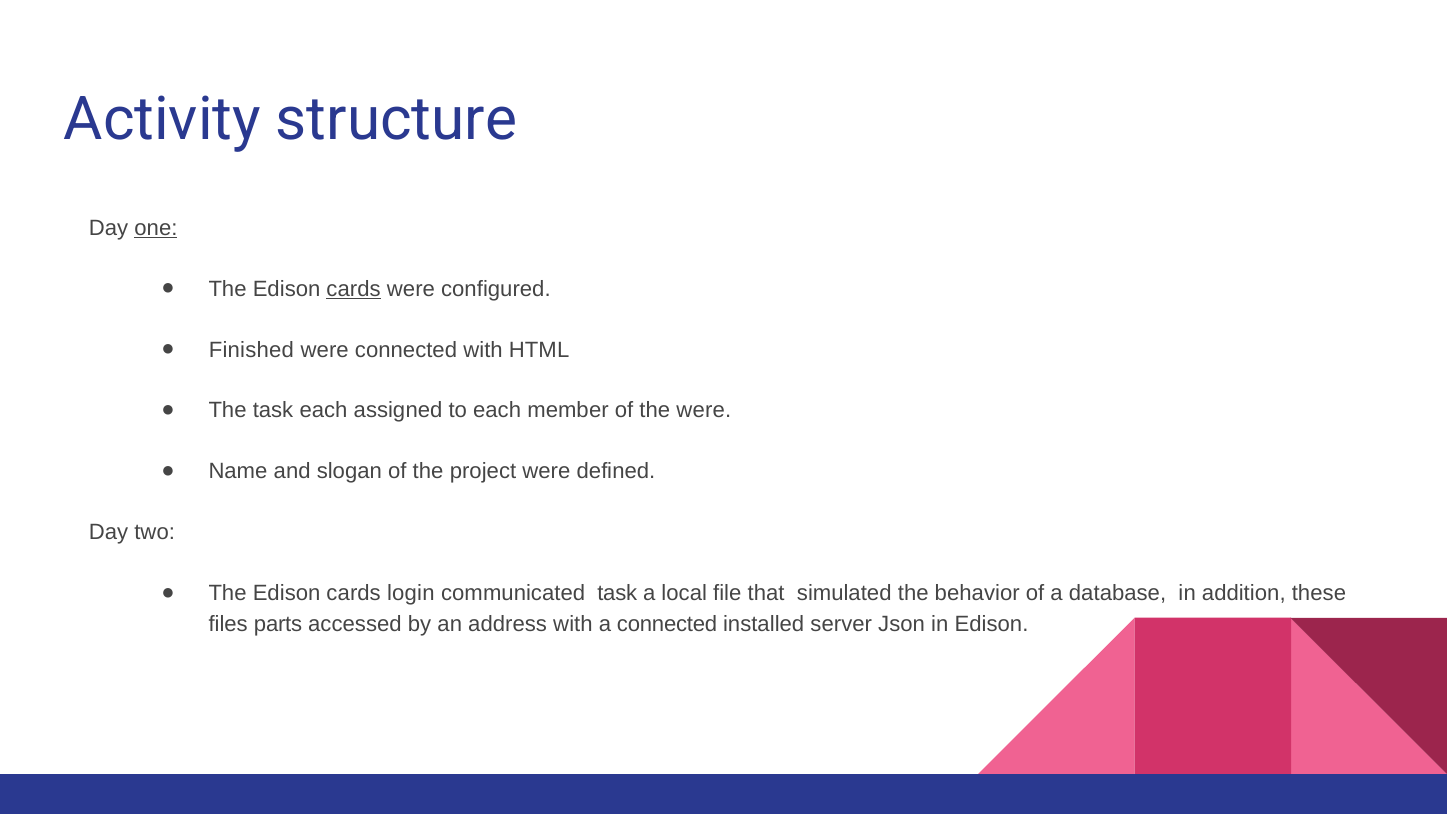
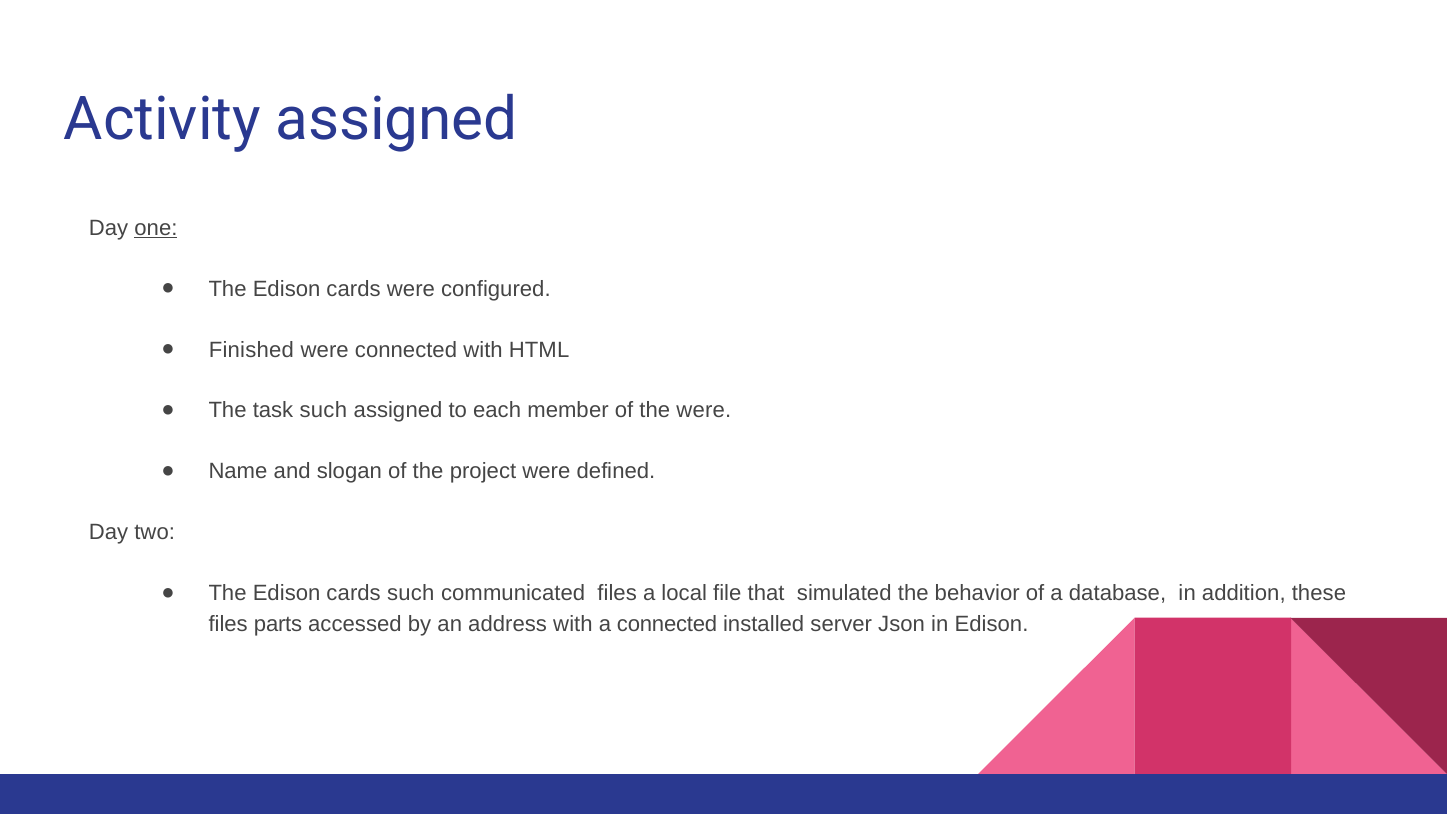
Activity structure: structure -> assigned
cards at (354, 289) underline: present -> none
task each: each -> such
cards login: login -> such
communicated task: task -> files
